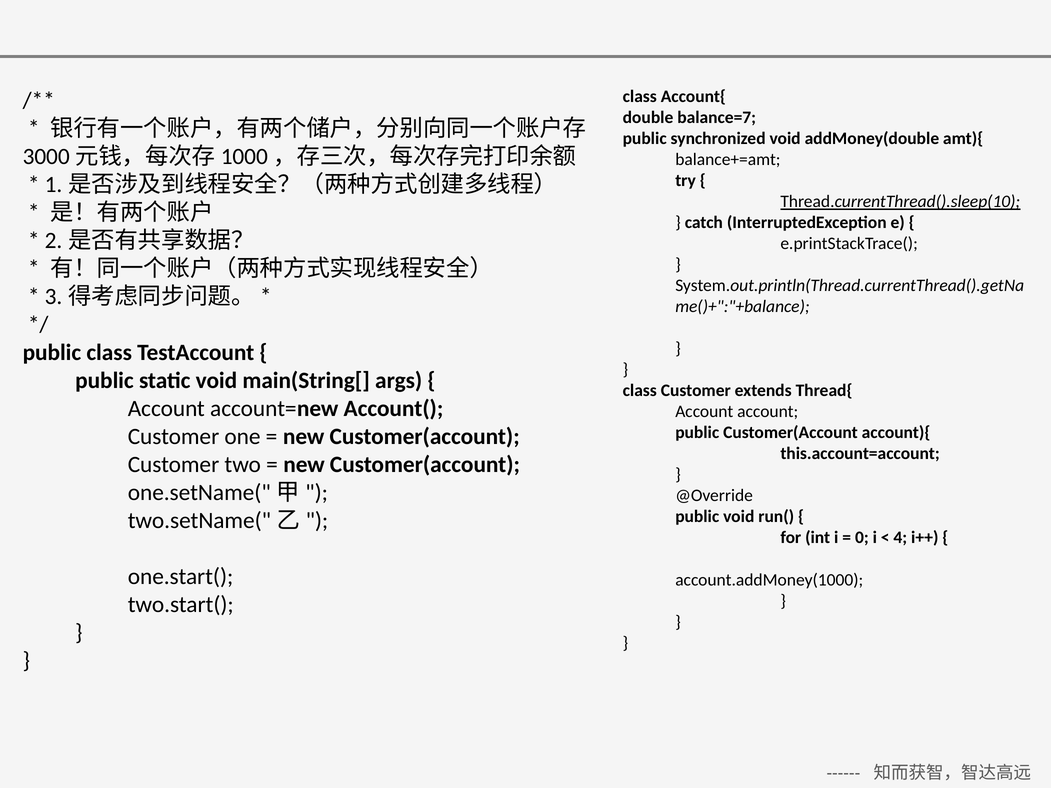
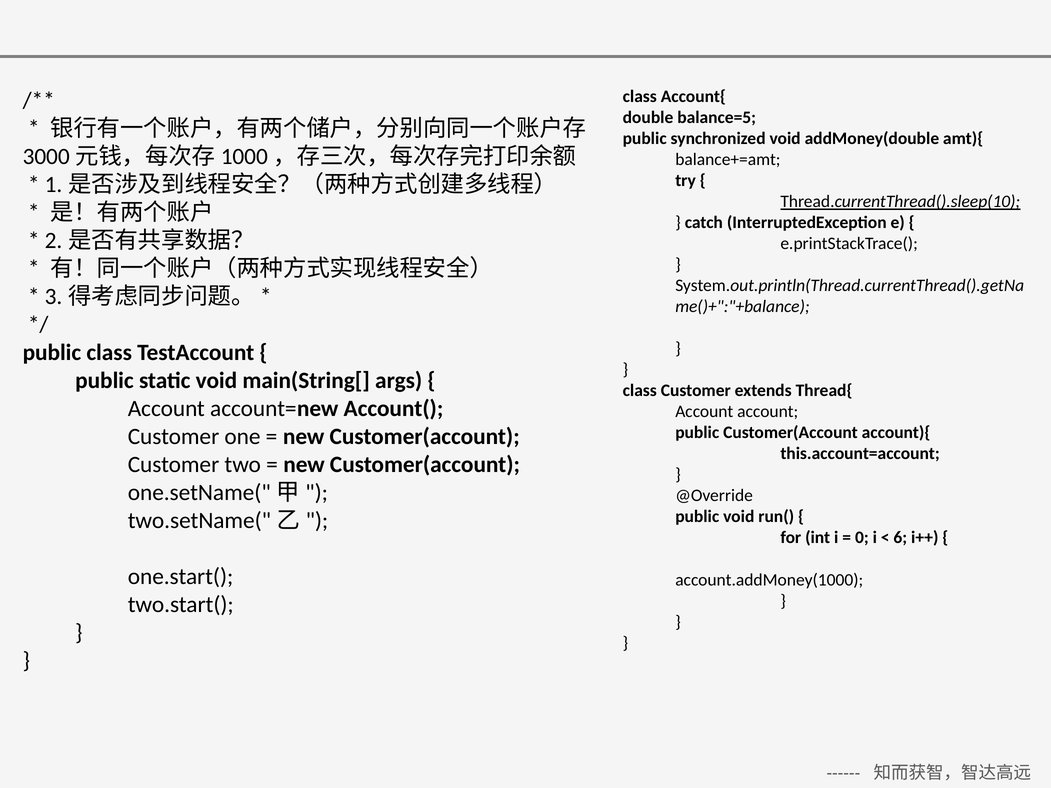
balance=7: balance=7 -> balance=5
4: 4 -> 6
